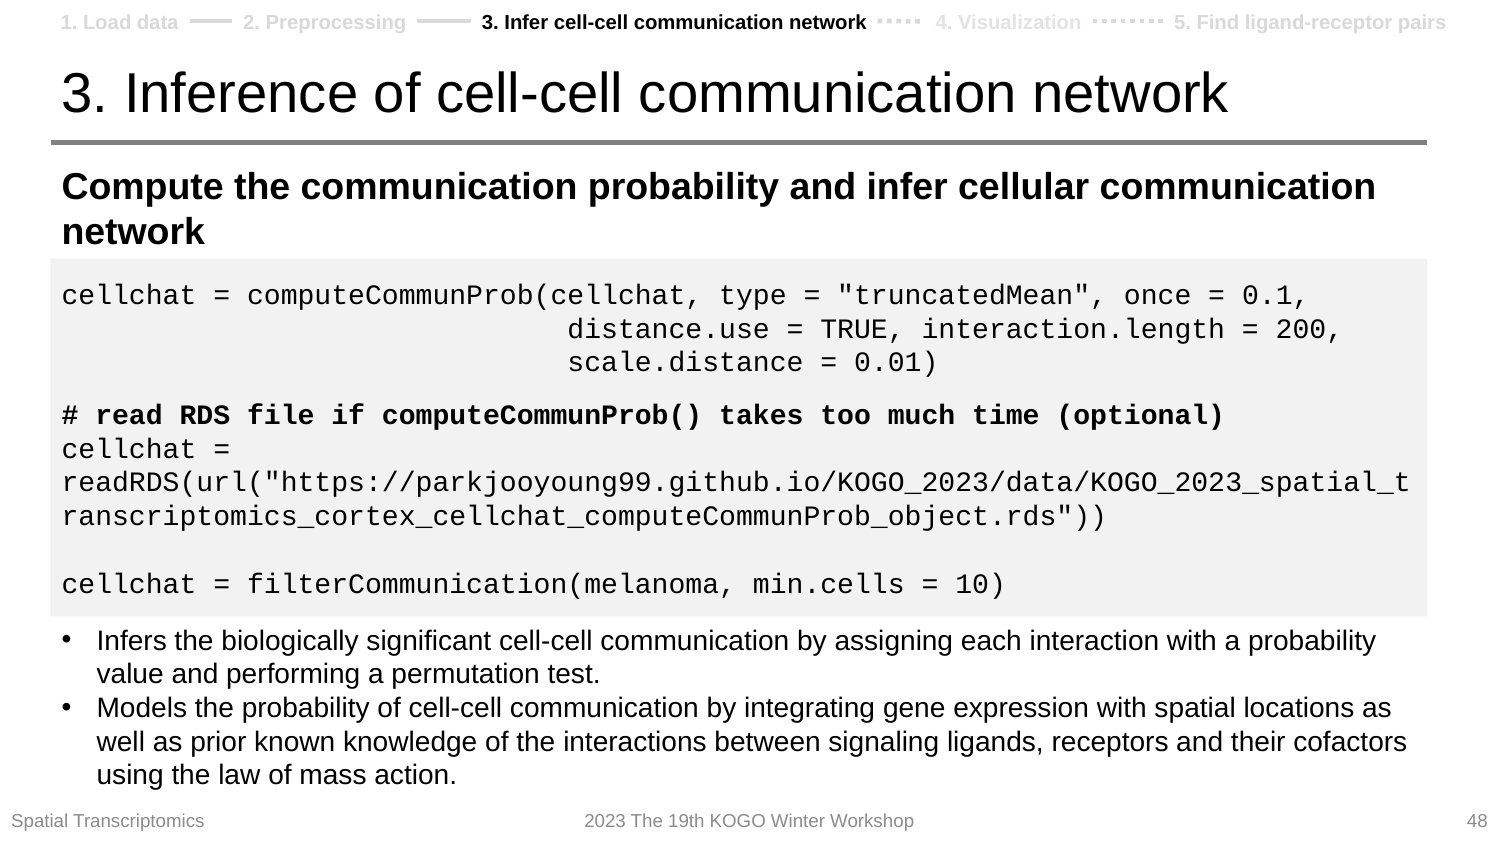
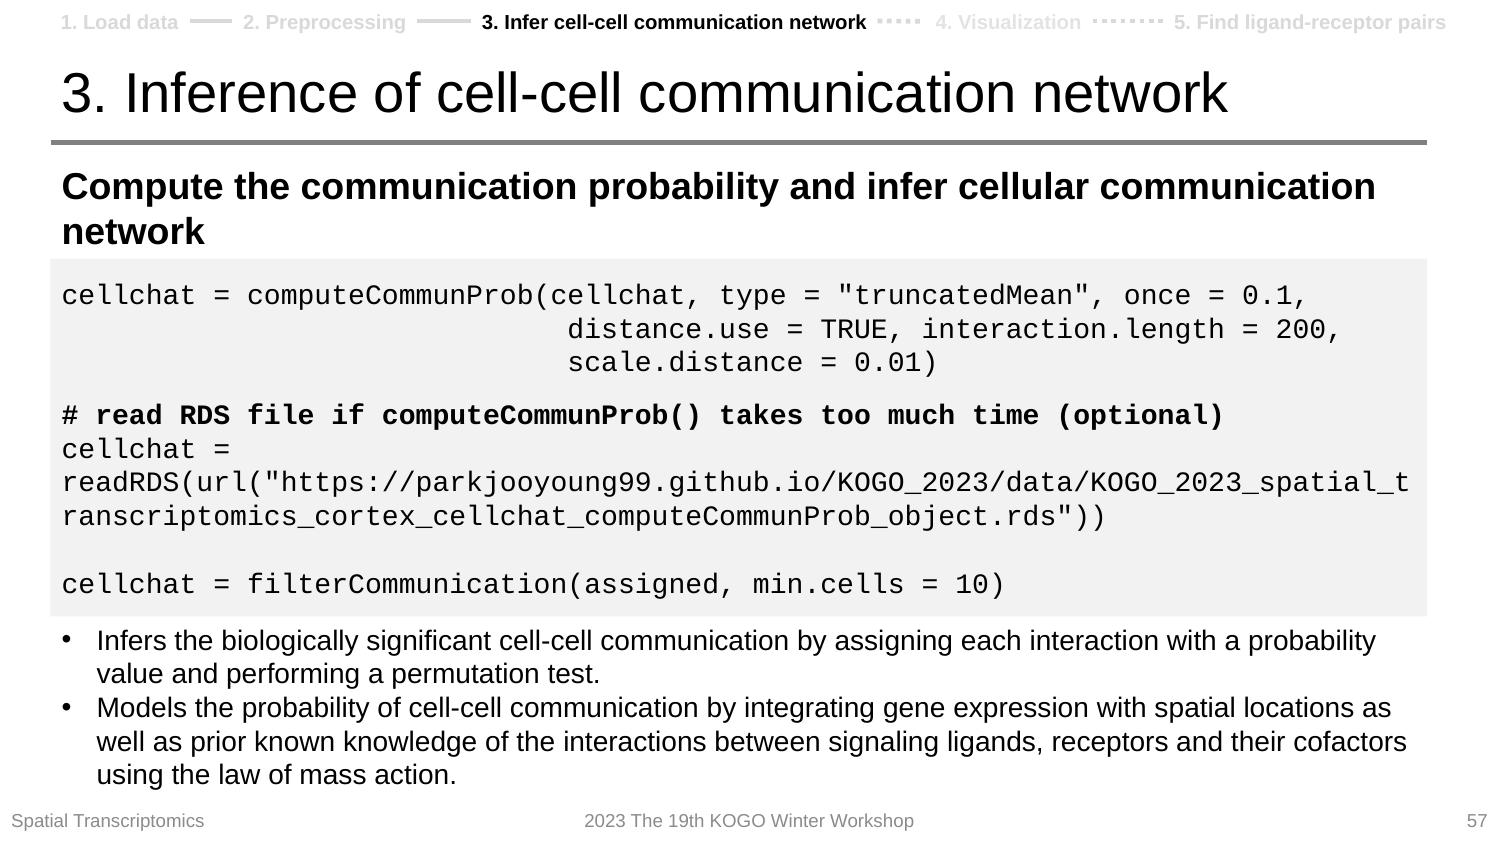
filterCommunication(melanoma: filterCommunication(melanoma -> filterCommunication(assigned
48: 48 -> 57
